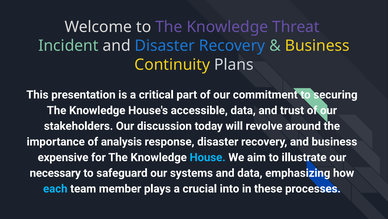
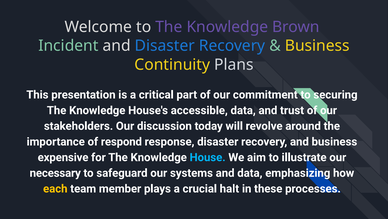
Threat: Threat -> Brown
analysis: analysis -> respond
each colour: light blue -> yellow
into: into -> halt
